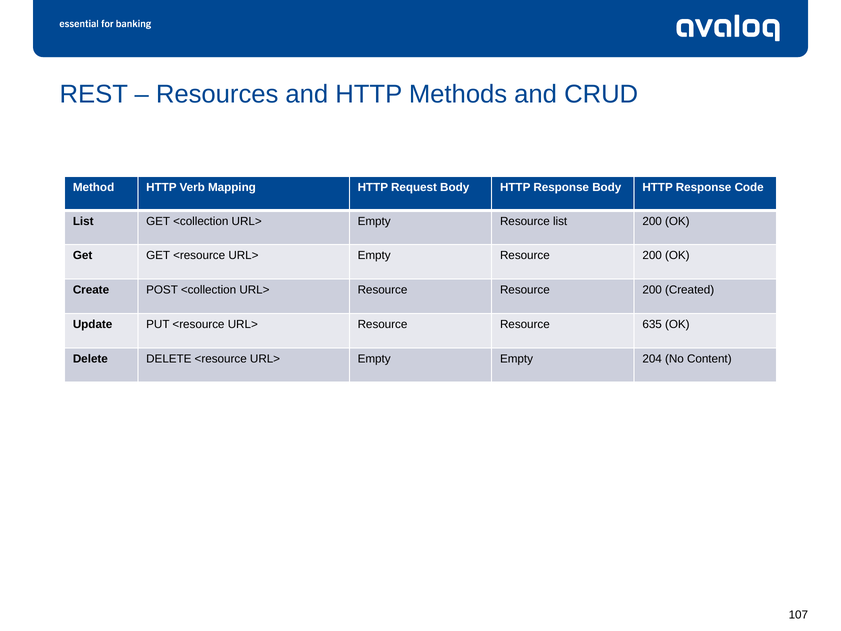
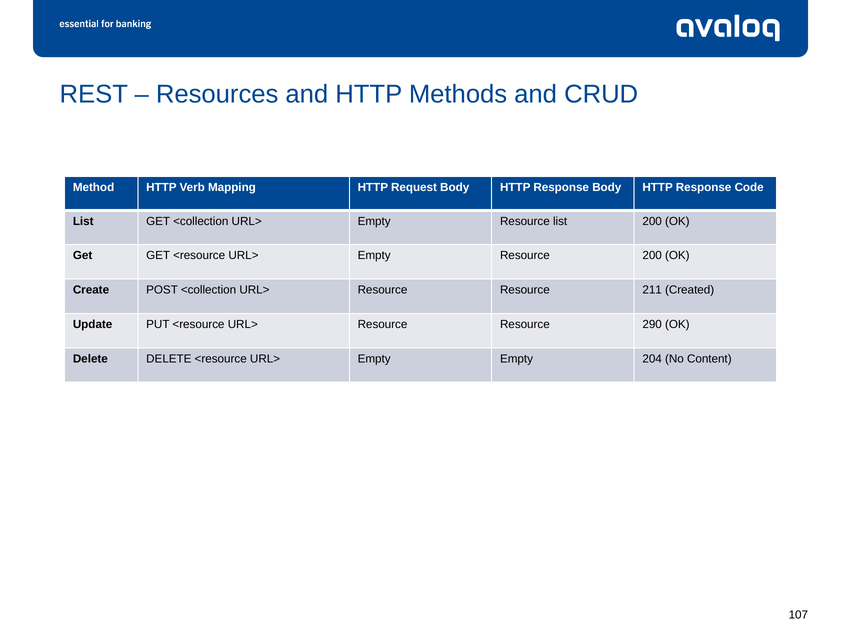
Resource Resource 200: 200 -> 211
635: 635 -> 290
